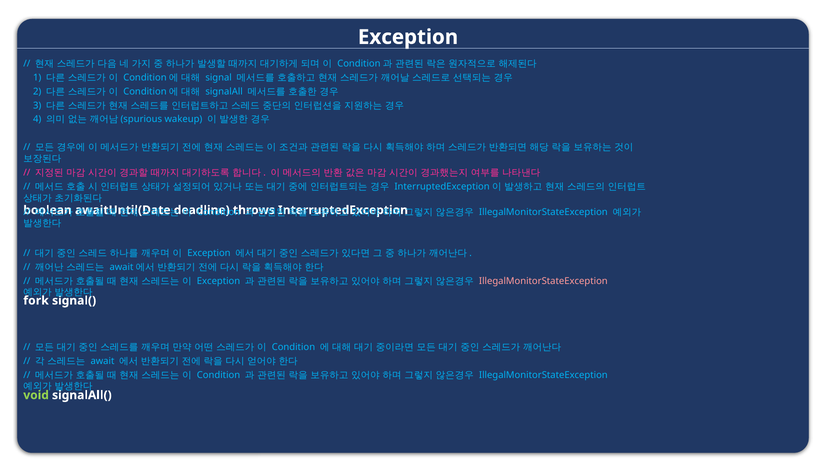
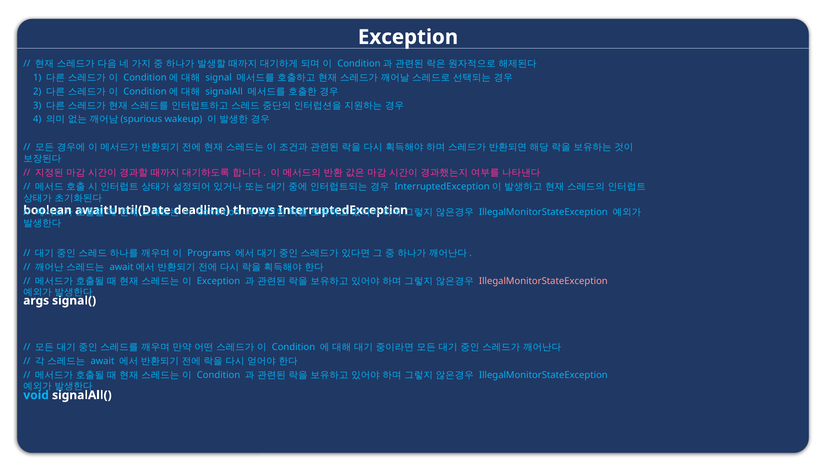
Exception at (209, 253): Exception -> Programs
fork: fork -> args
void colour: light green -> light blue
